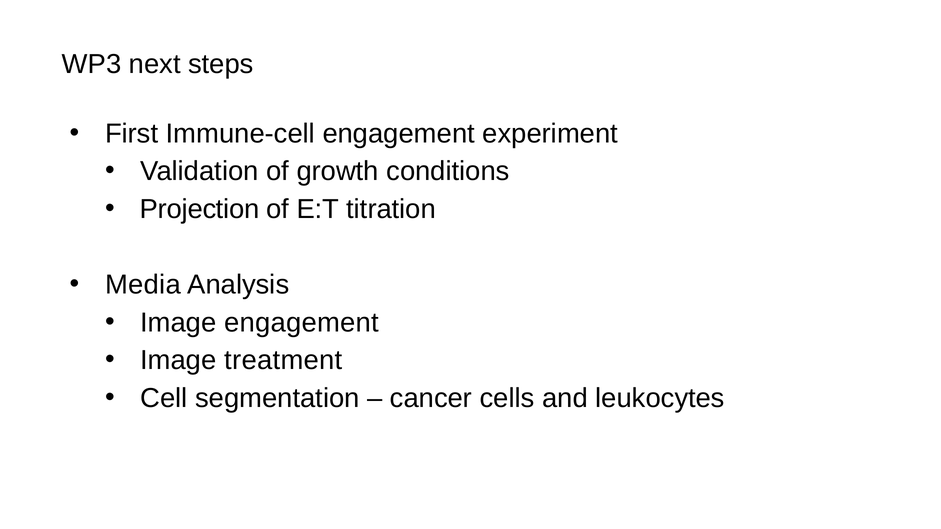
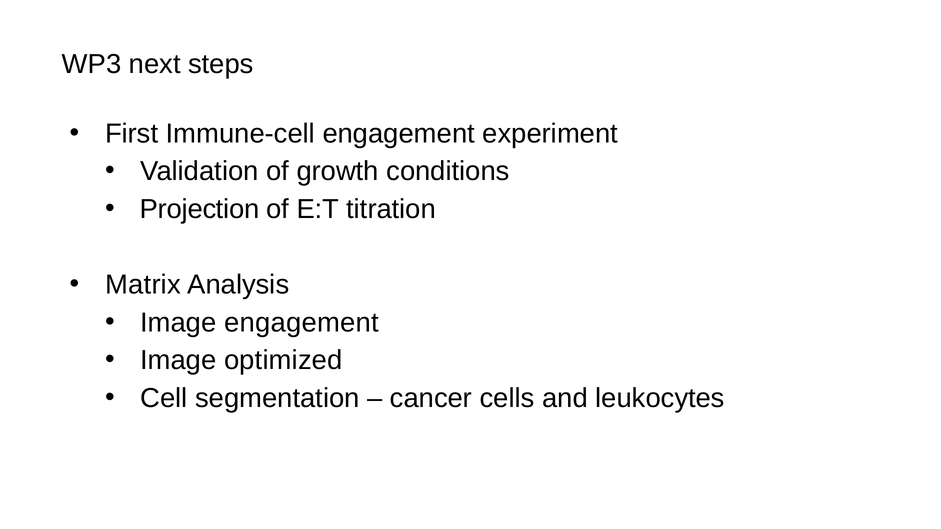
Media: Media -> Matrix
treatment: treatment -> optimized
